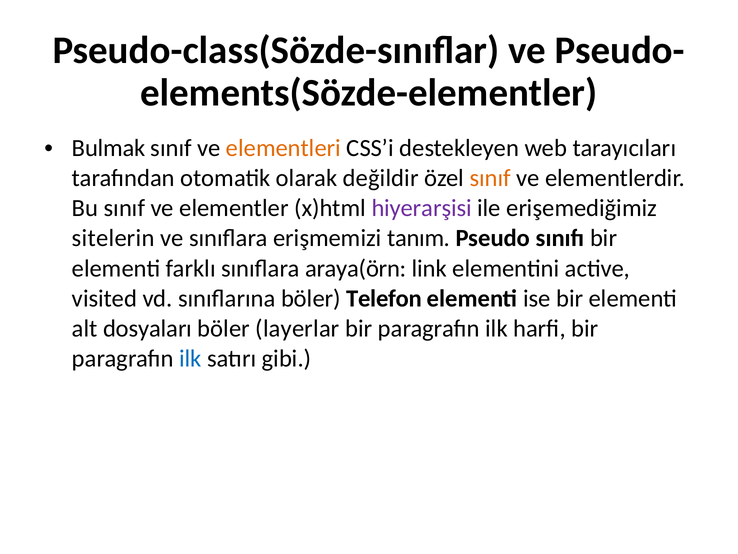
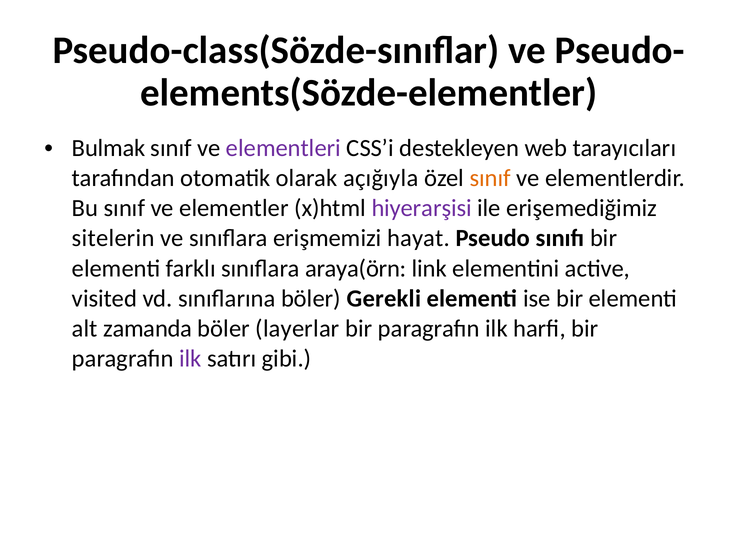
elementleri colour: orange -> purple
değildir: değildir -> açığıyla
tanım: tanım -> hayat
Telefon: Telefon -> Gerekli
dosyaları: dosyaları -> zamanda
ilk at (190, 358) colour: blue -> purple
